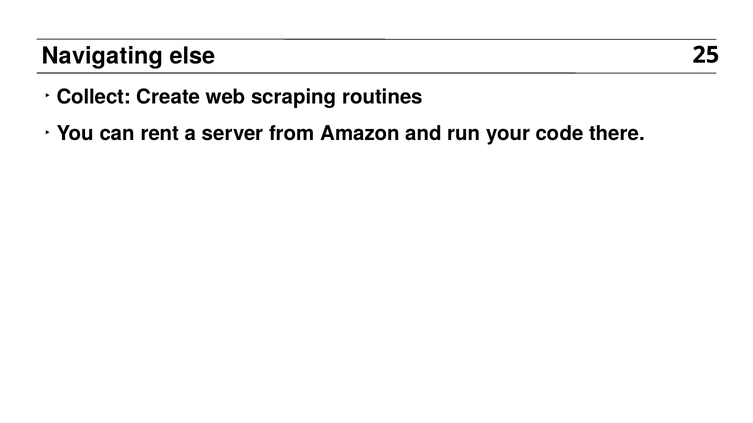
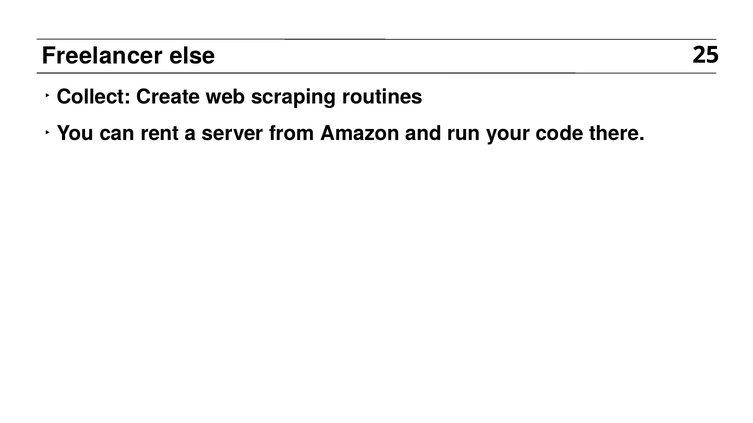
Navigating: Navigating -> Freelancer
